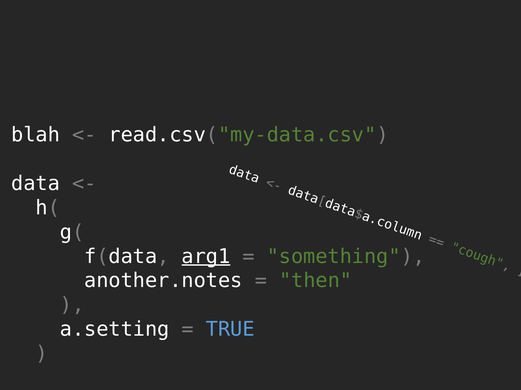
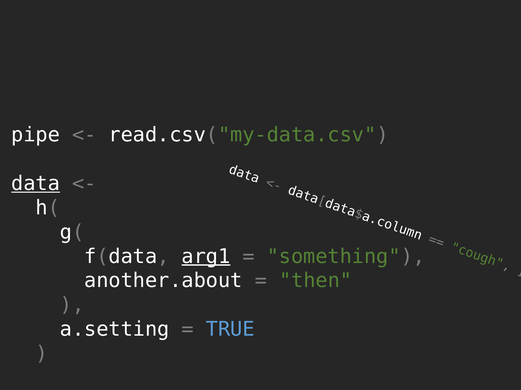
blah: blah -> pipe
data underline: none -> present
another.notes: another.notes -> another.about
